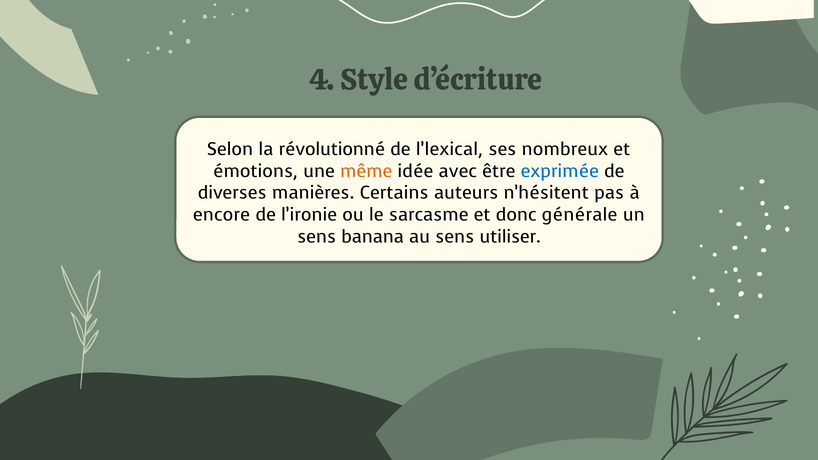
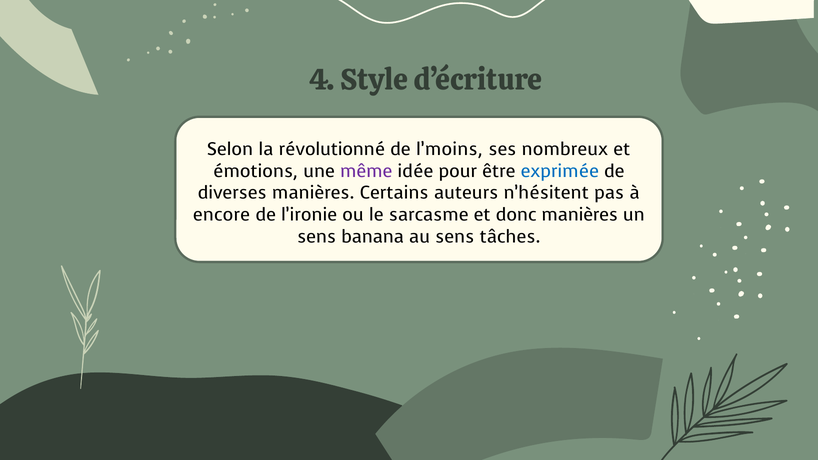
l’lexical: l’lexical -> l’moins
même colour: orange -> purple
avec: avec -> pour
donc générale: générale -> manières
utiliser: utiliser -> tâches
